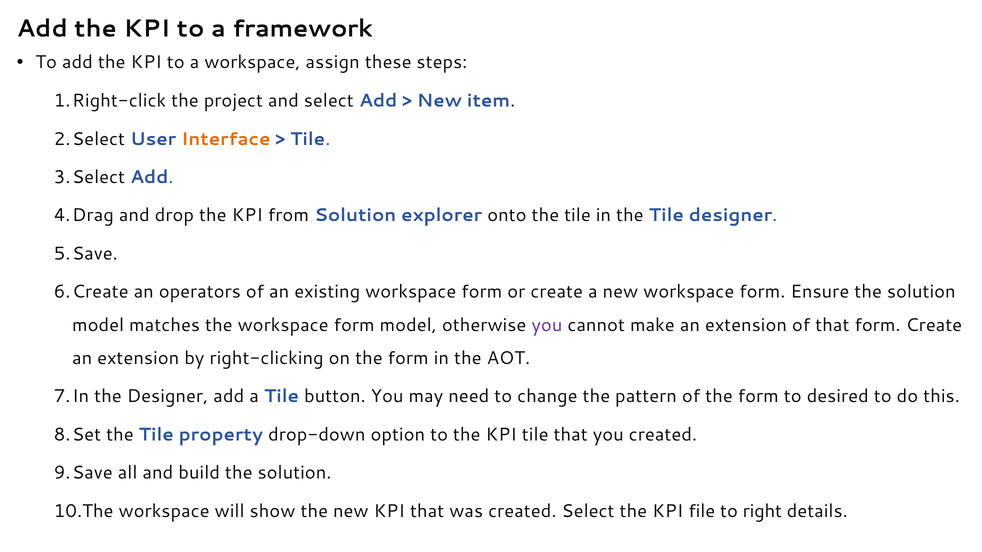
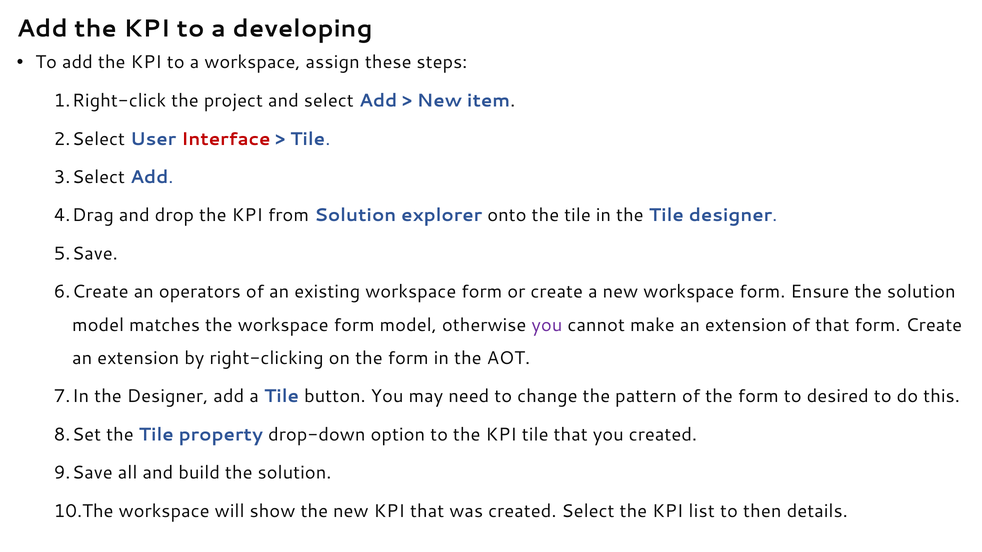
framework: framework -> developing
Interface colour: orange -> red
file: file -> list
right: right -> then
